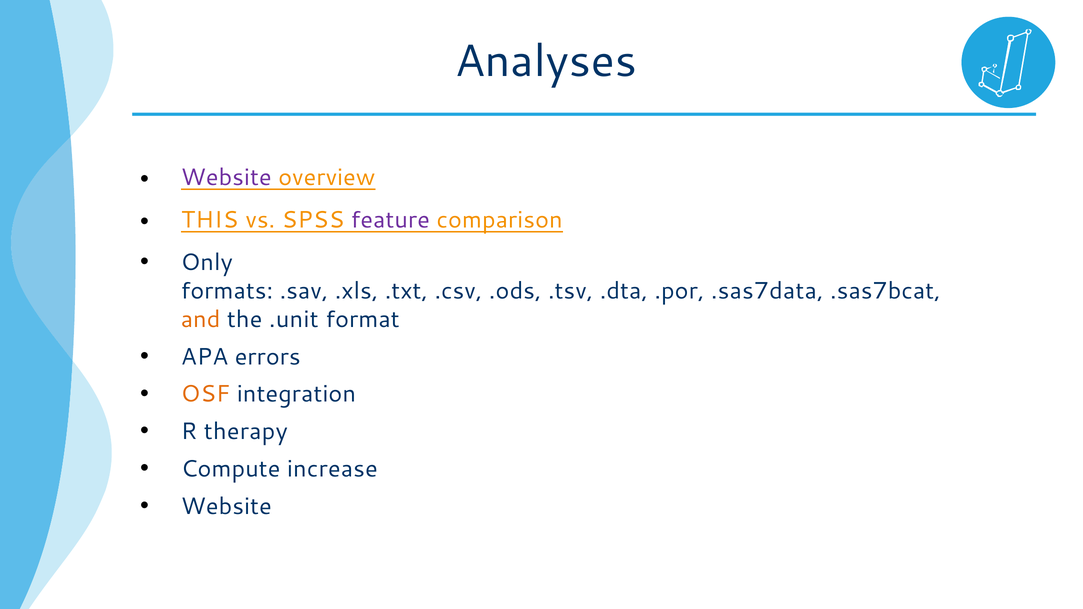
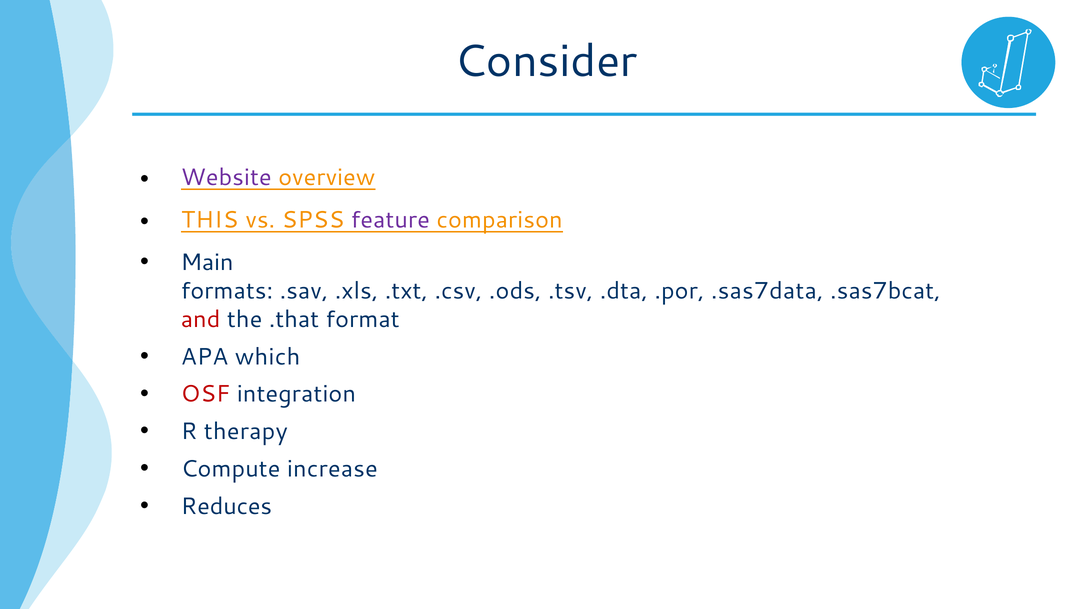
Analyses: Analyses -> Consider
Only: Only -> Main
and colour: orange -> red
.unit: .unit -> .that
errors: errors -> which
OSF colour: orange -> red
Website at (226, 507): Website -> Reduces
